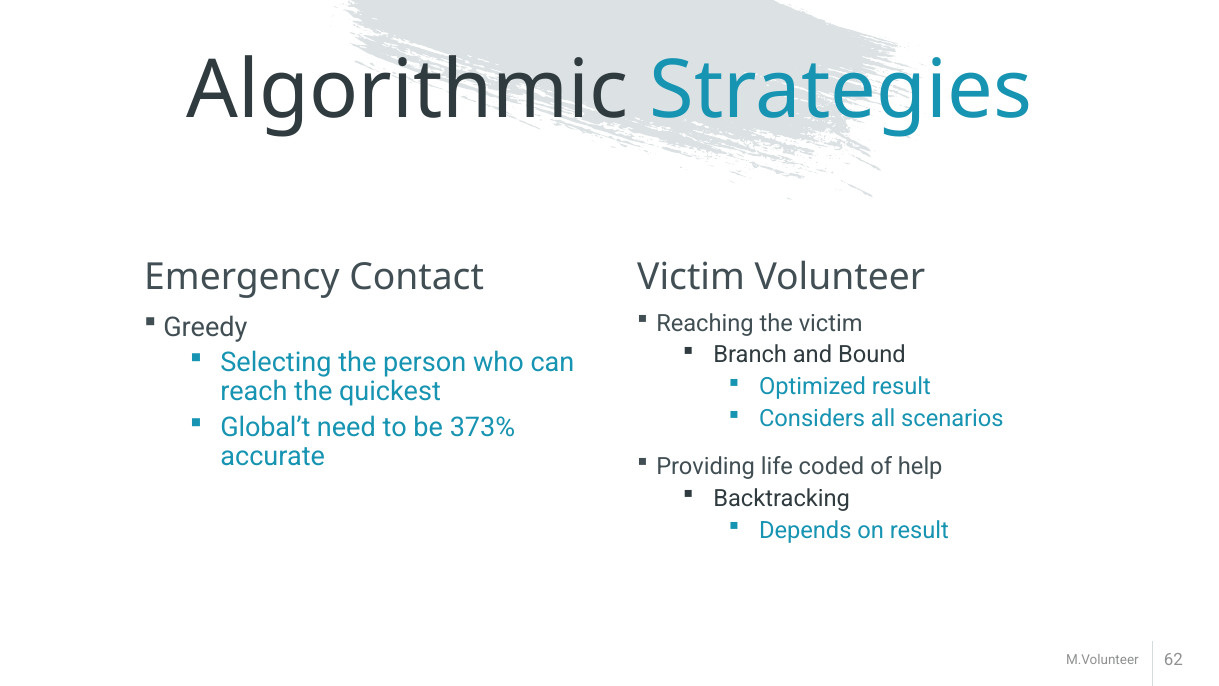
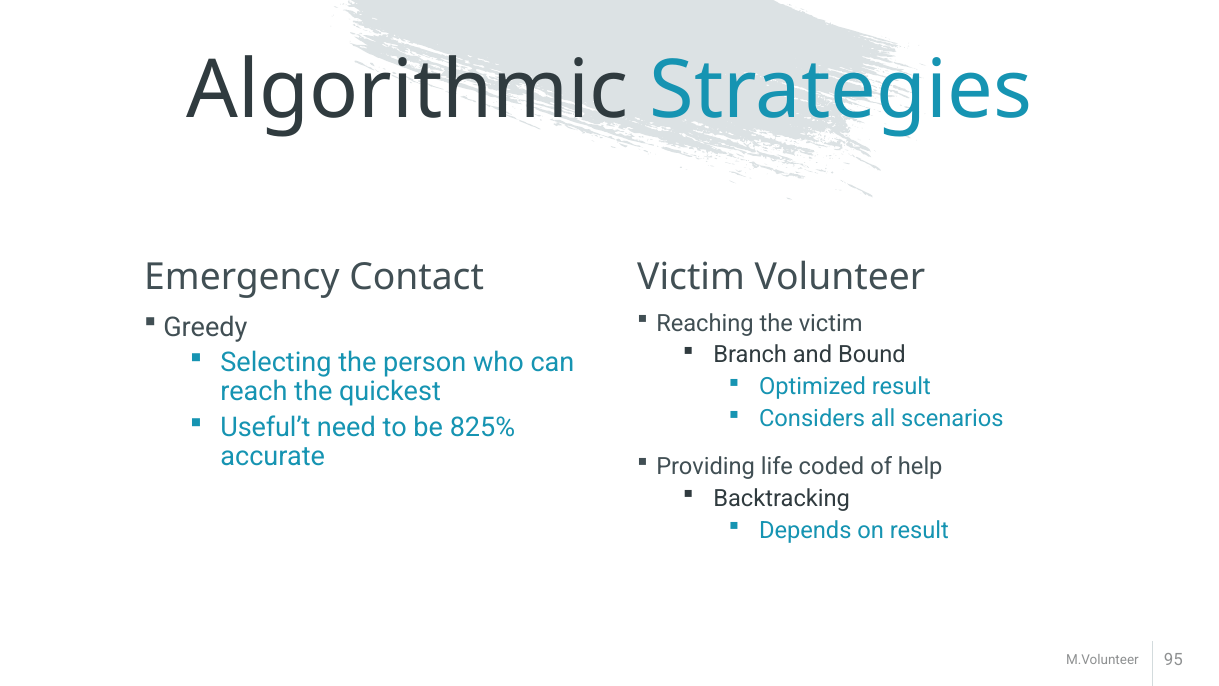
Global’t: Global’t -> Useful’t
373%: 373% -> 825%
62: 62 -> 95
